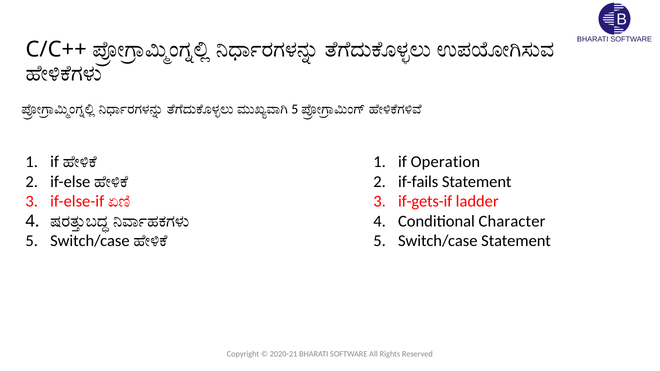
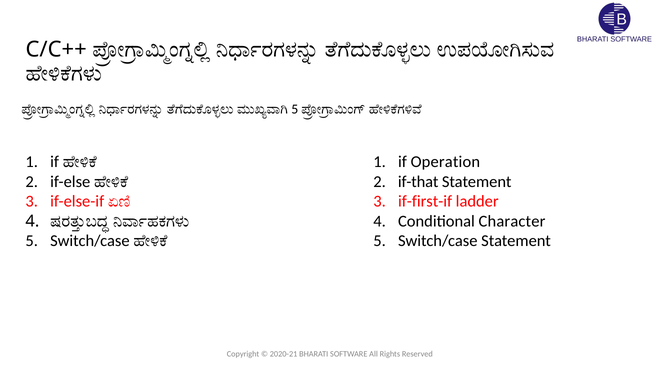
if-fails: if-fails -> if-that
if-gets-if: if-gets-if -> if-first-if
